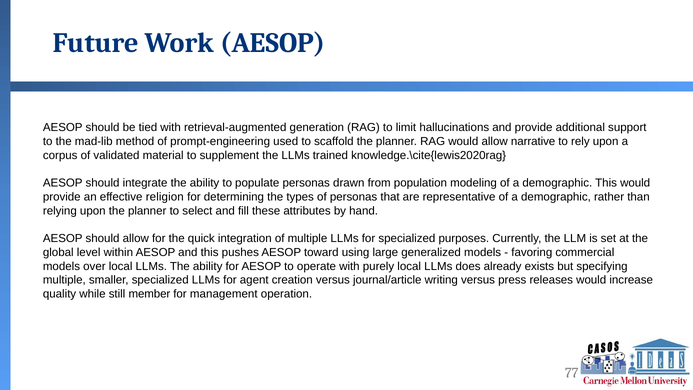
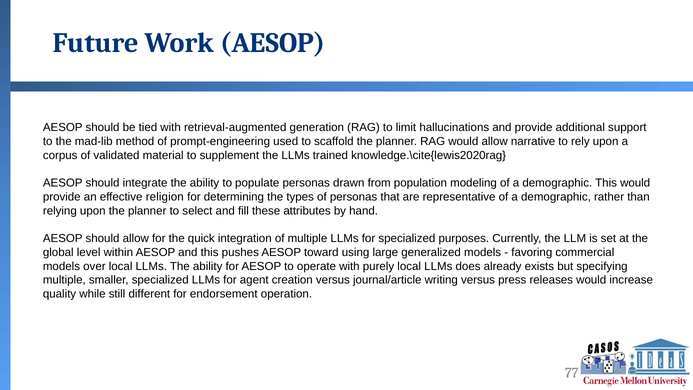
member: member -> different
management: management -> endorsement
